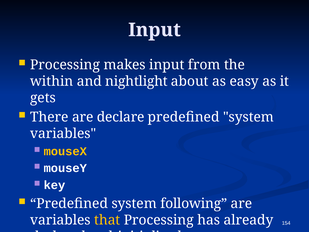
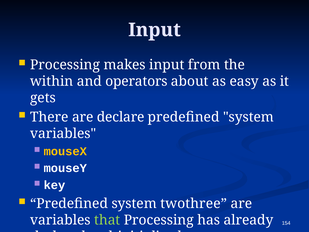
nightlight: nightlight -> operators
following: following -> twothree
that colour: yellow -> light green
